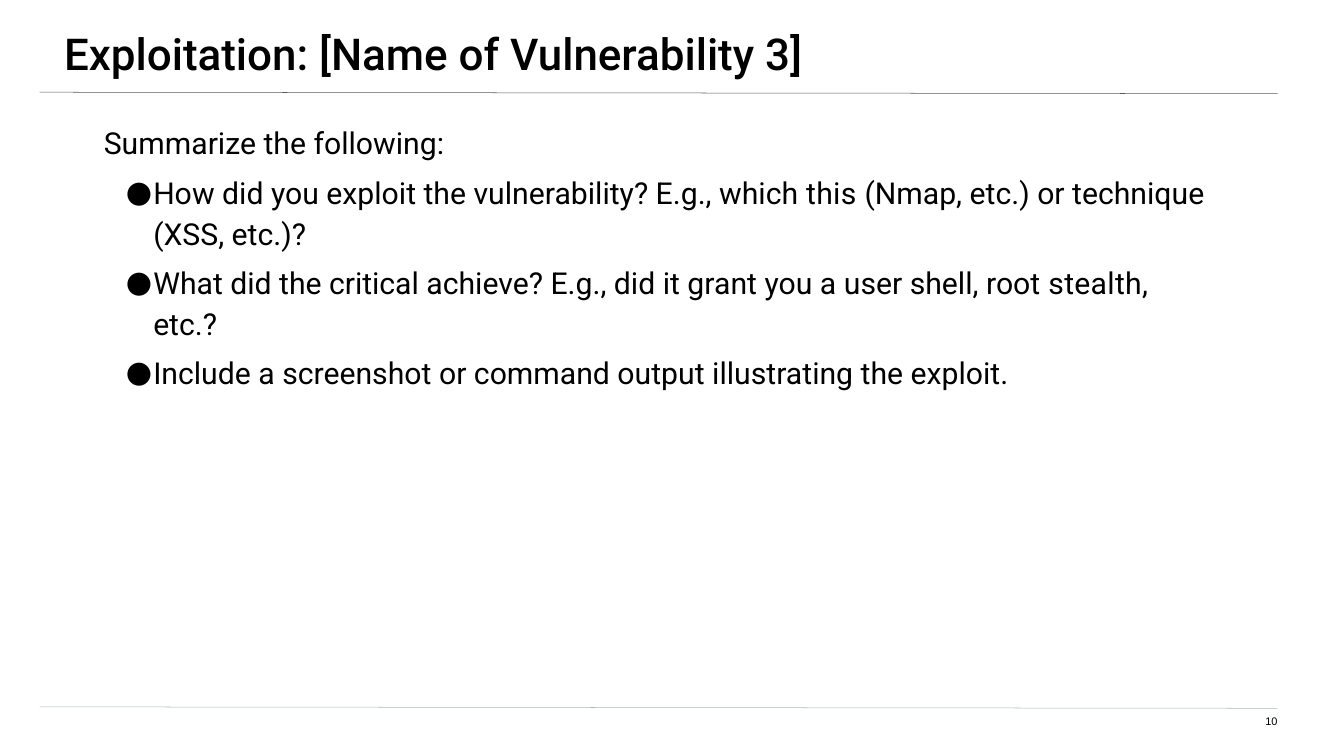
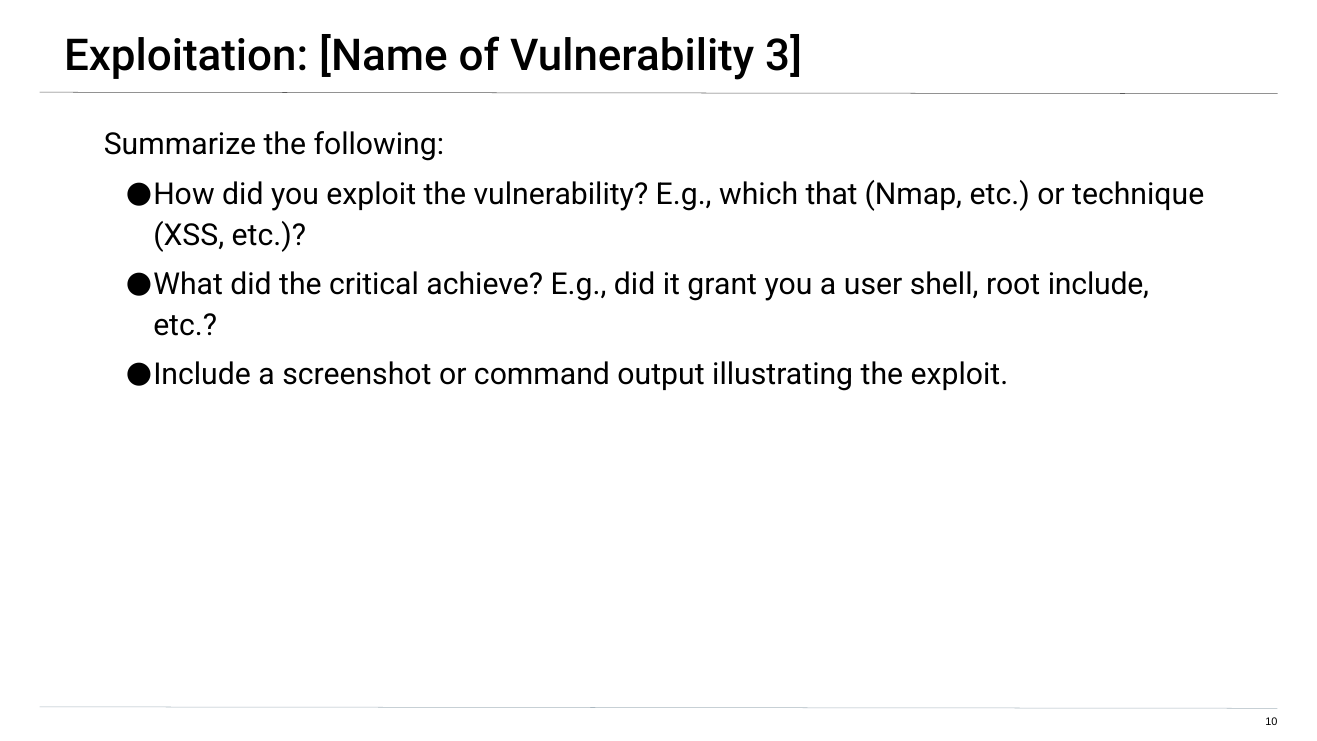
this: this -> that
root stealth: stealth -> include
